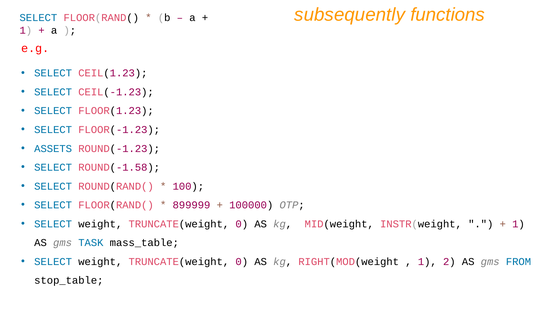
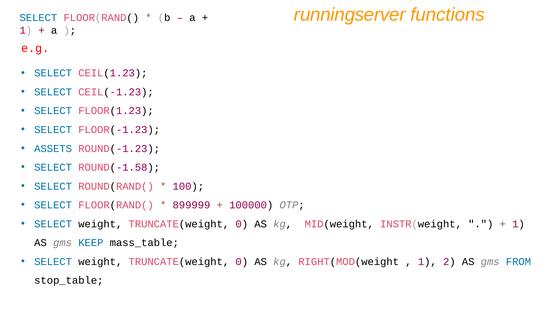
subsequently: subsequently -> runningserver
TASK: TASK -> KEEP
